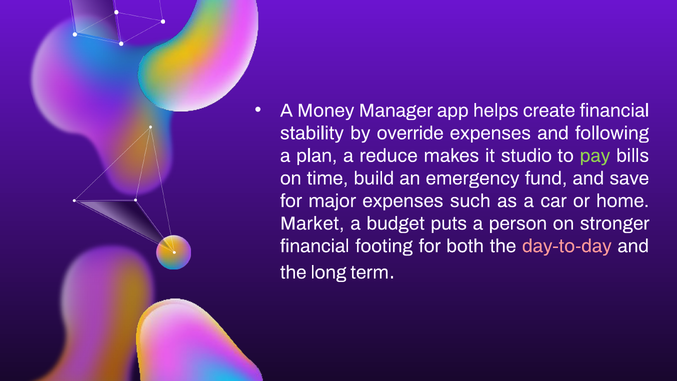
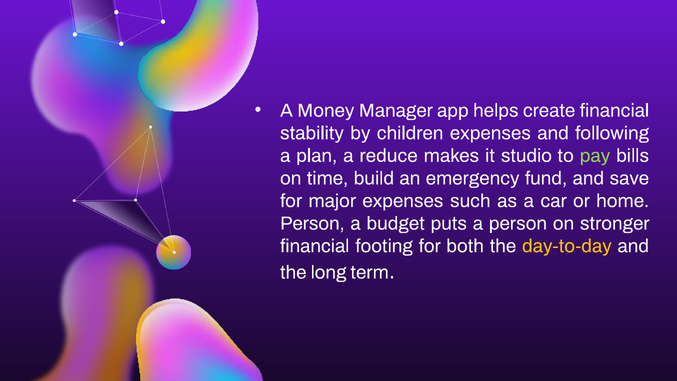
override: override -> children
Market at (312, 223): Market -> Person
day-to-day colour: pink -> yellow
